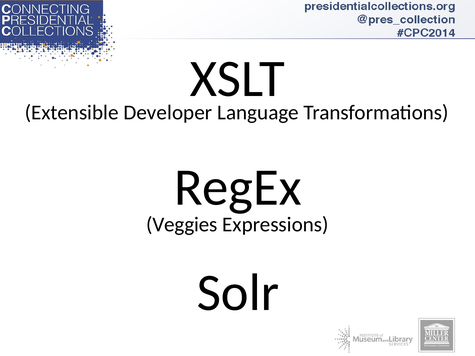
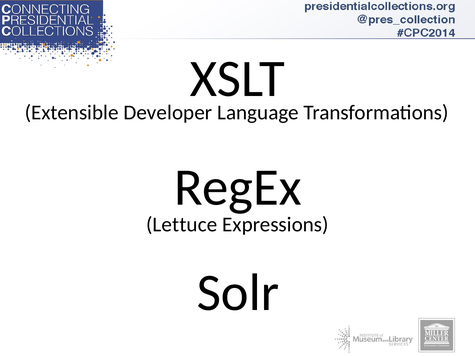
Veggies: Veggies -> Lettuce
